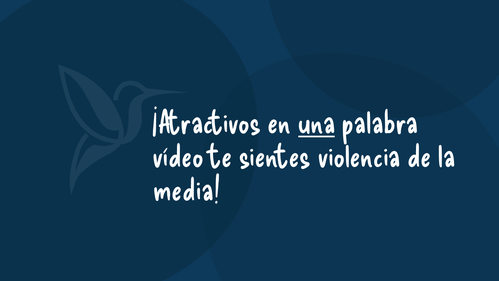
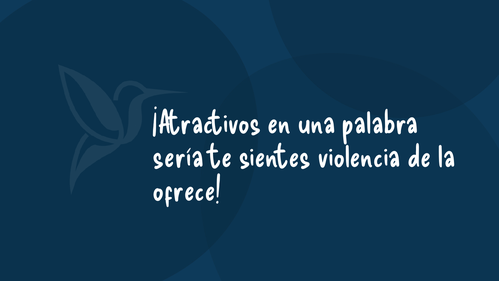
una underline: present -> none
vídeo: vídeo -> sería
media: media -> ofrece
